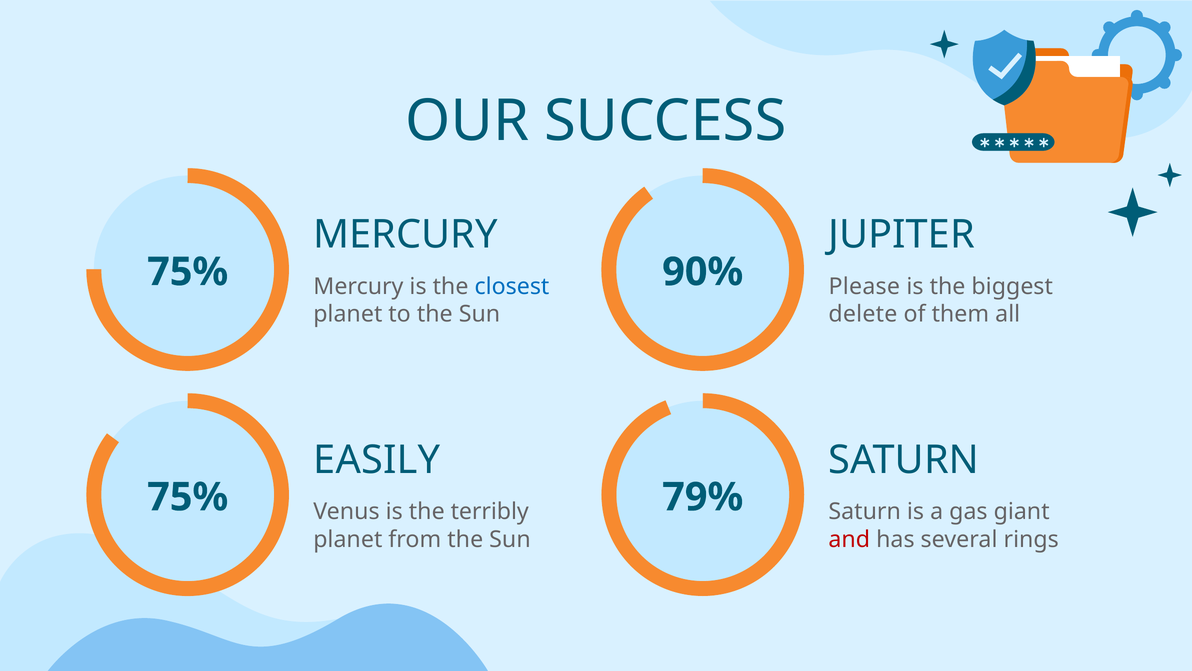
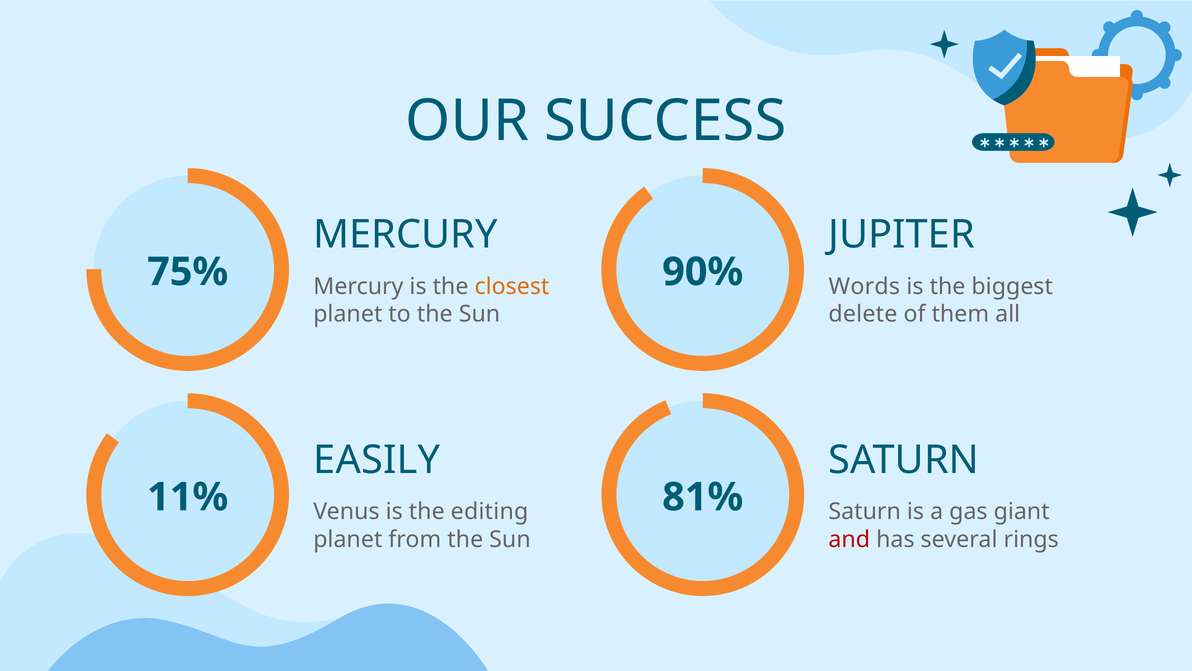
closest colour: blue -> orange
Please: Please -> Words
75% at (188, 497): 75% -> 11%
79%: 79% -> 81%
terribly: terribly -> editing
